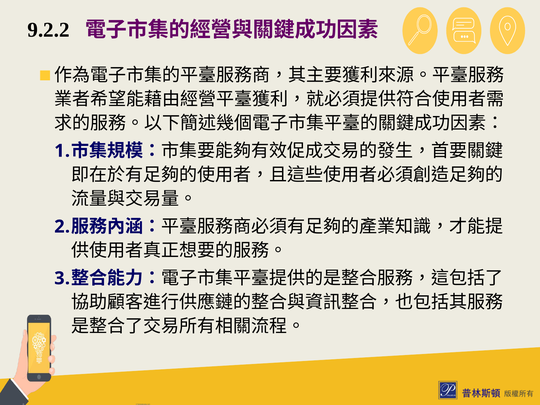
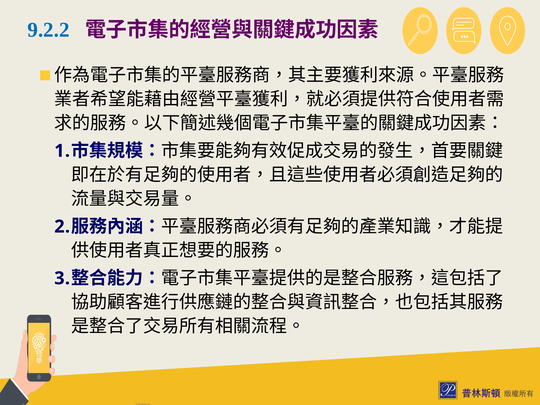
9.2.2 colour: black -> blue
